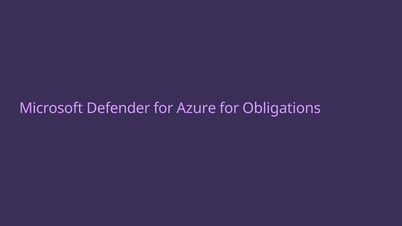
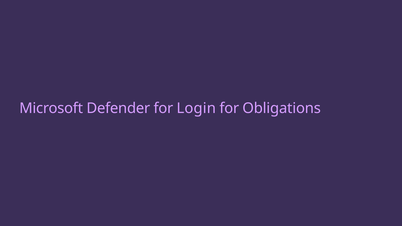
Azure: Azure -> Login
